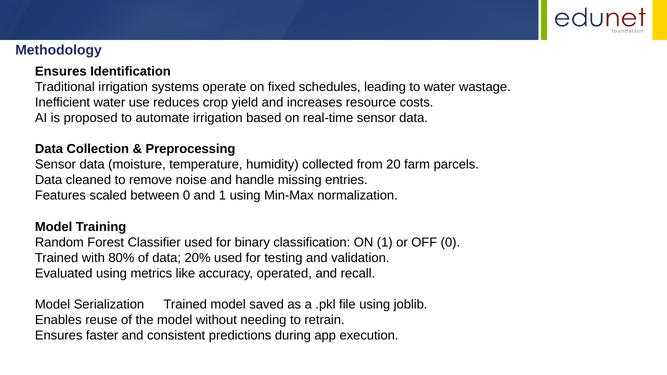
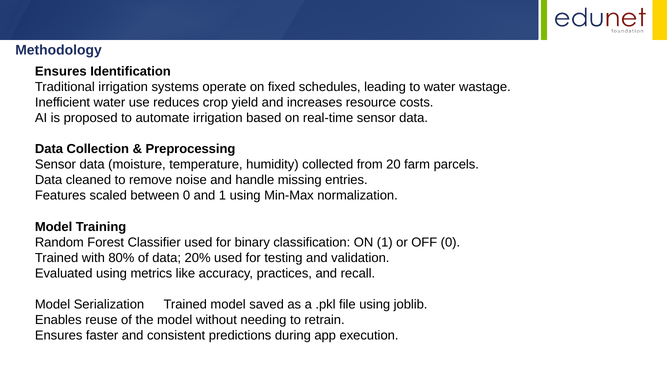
operated: operated -> practices
